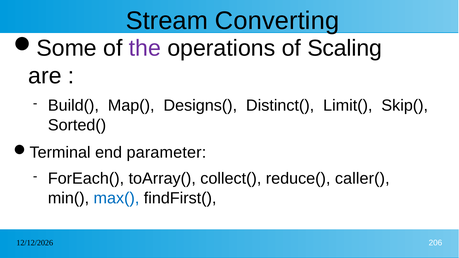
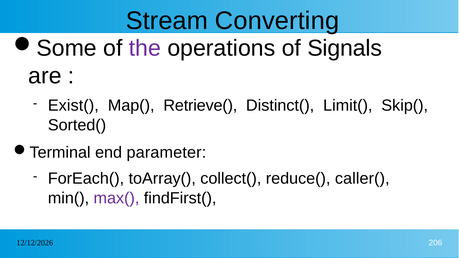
Scaling: Scaling -> Signals
Build(: Build( -> Exist(
Designs(: Designs( -> Retrieve(
max( colour: blue -> purple
